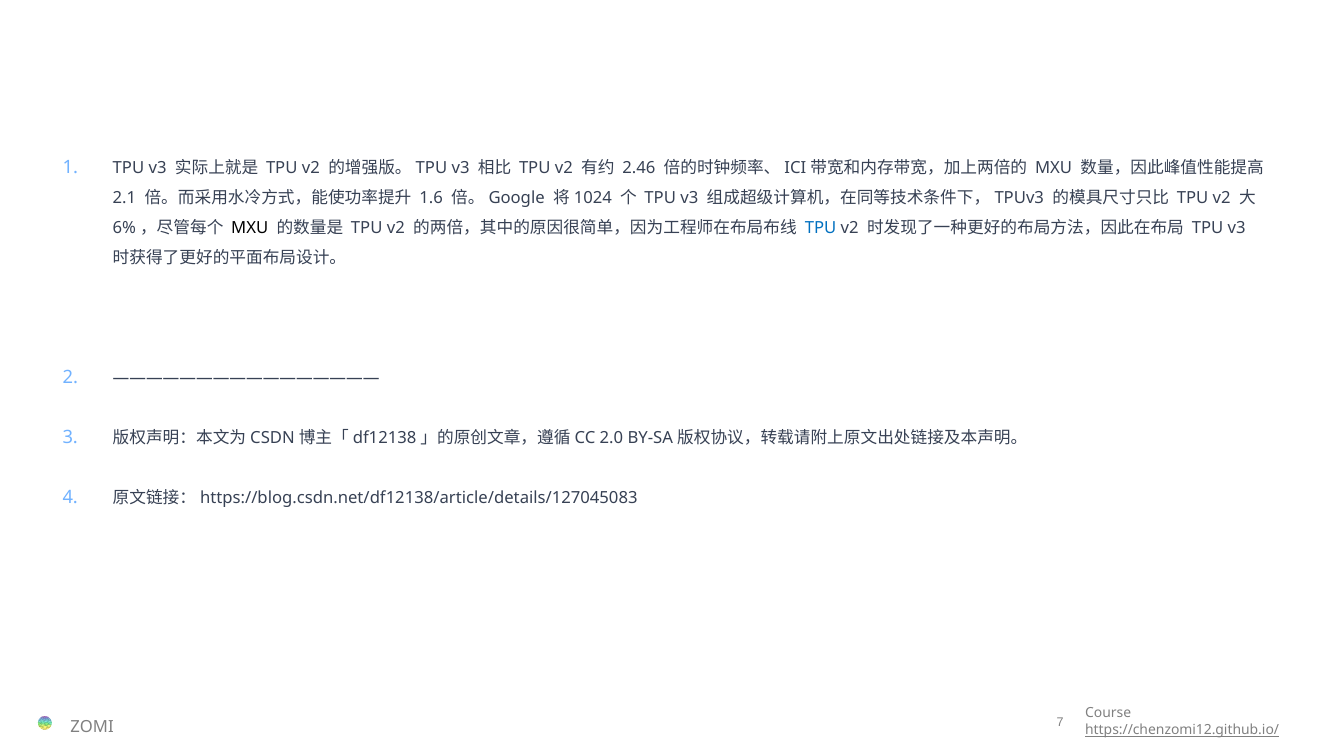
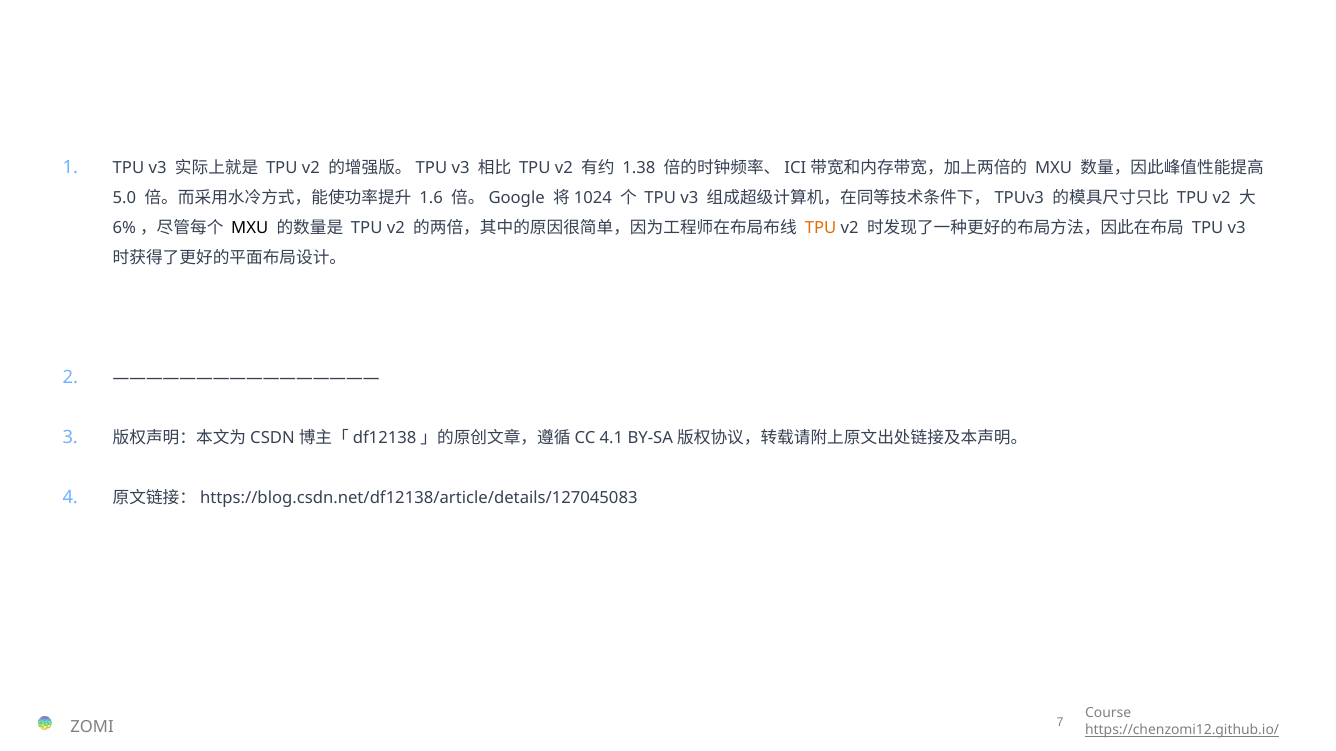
2.46: 2.46 -> 1.38
2.1: 2.1 -> 5.0
TPU at (821, 228) colour: blue -> orange
2.0: 2.0 -> 4.1
